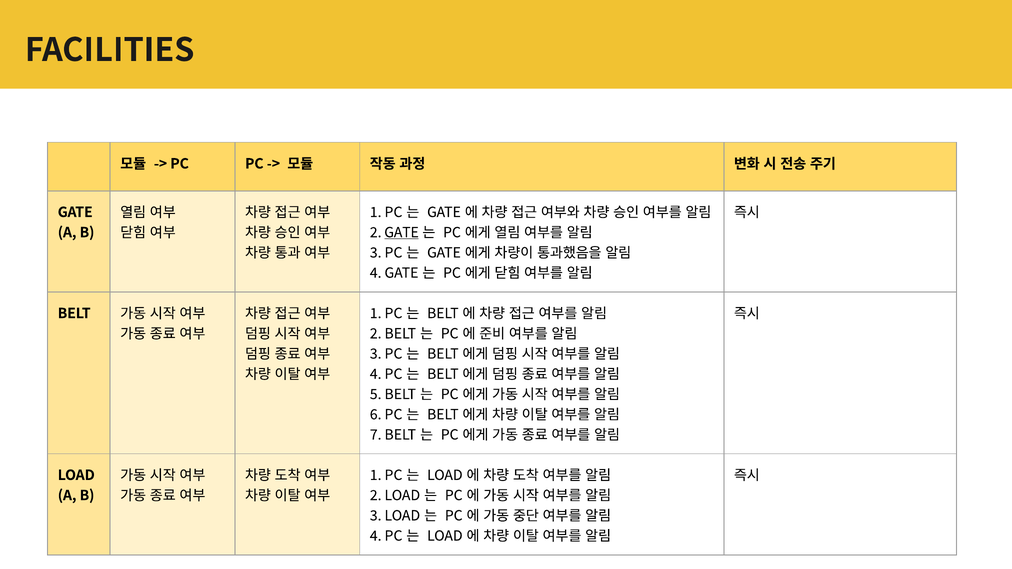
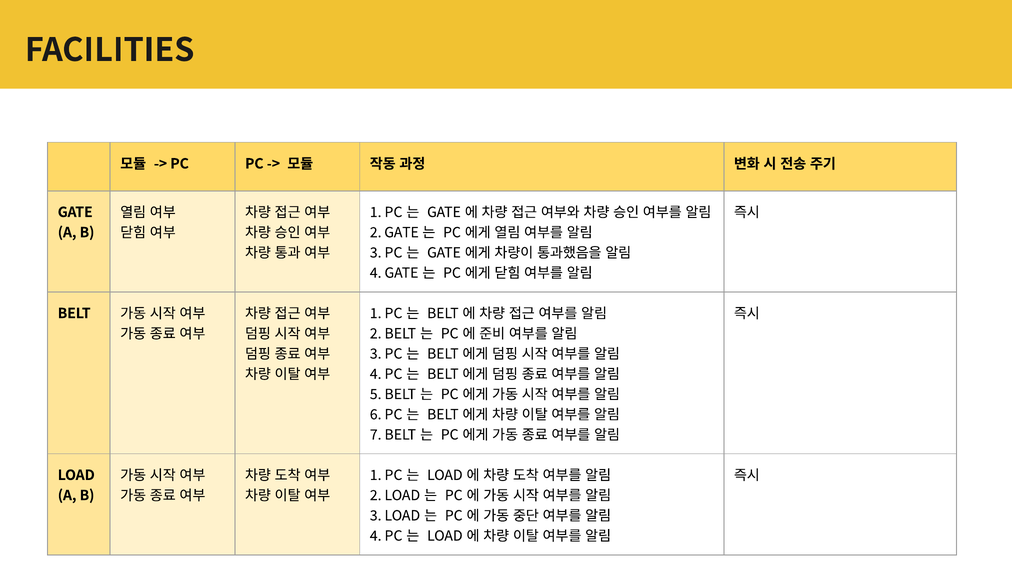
GATE at (402, 233) underline: present -> none
